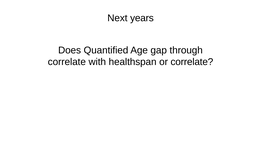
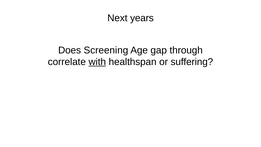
Quantified: Quantified -> Screening
with underline: none -> present
or correlate: correlate -> suffering
